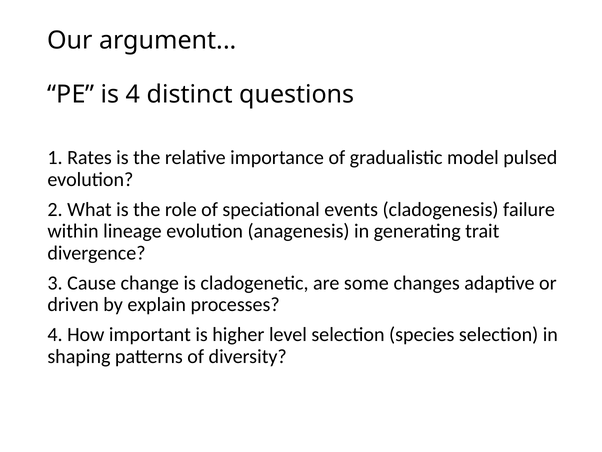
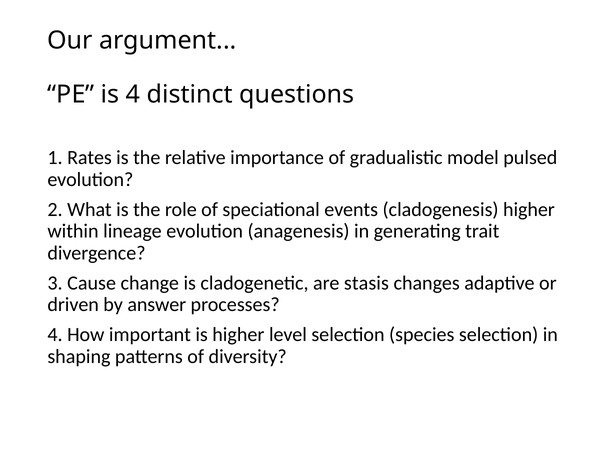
cladogenesis failure: failure -> higher
some: some -> stasis
explain: explain -> answer
